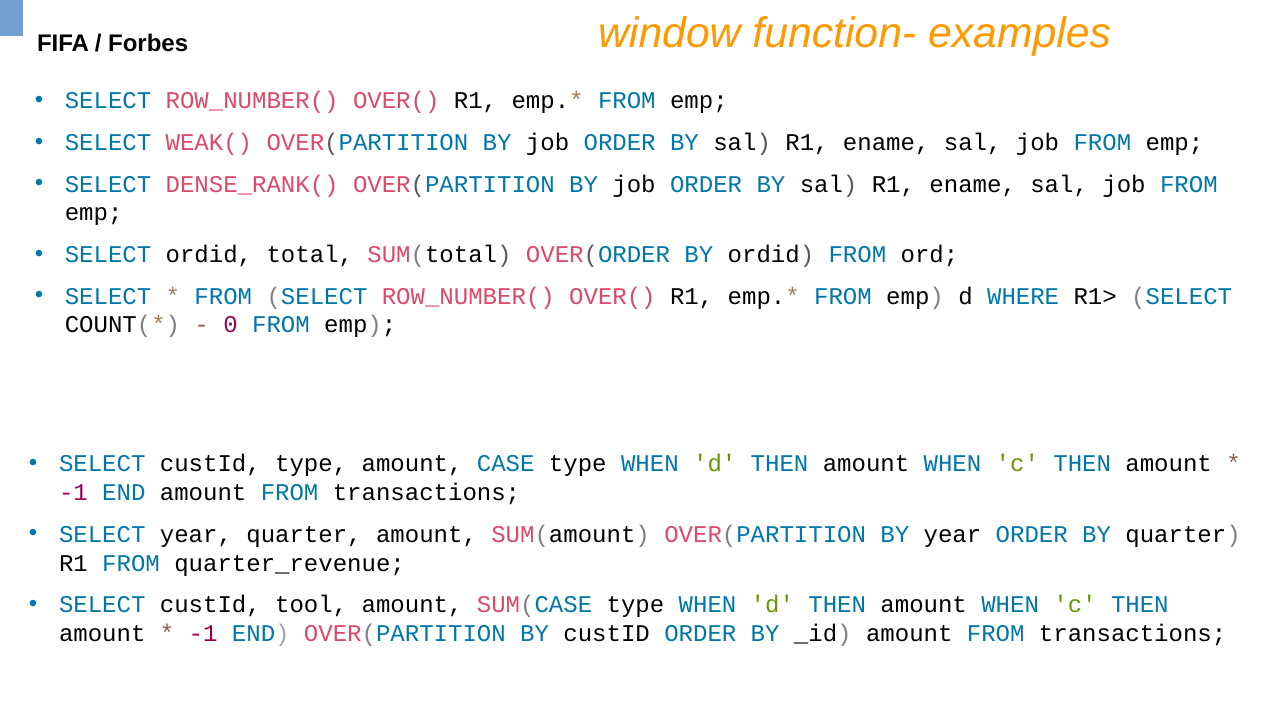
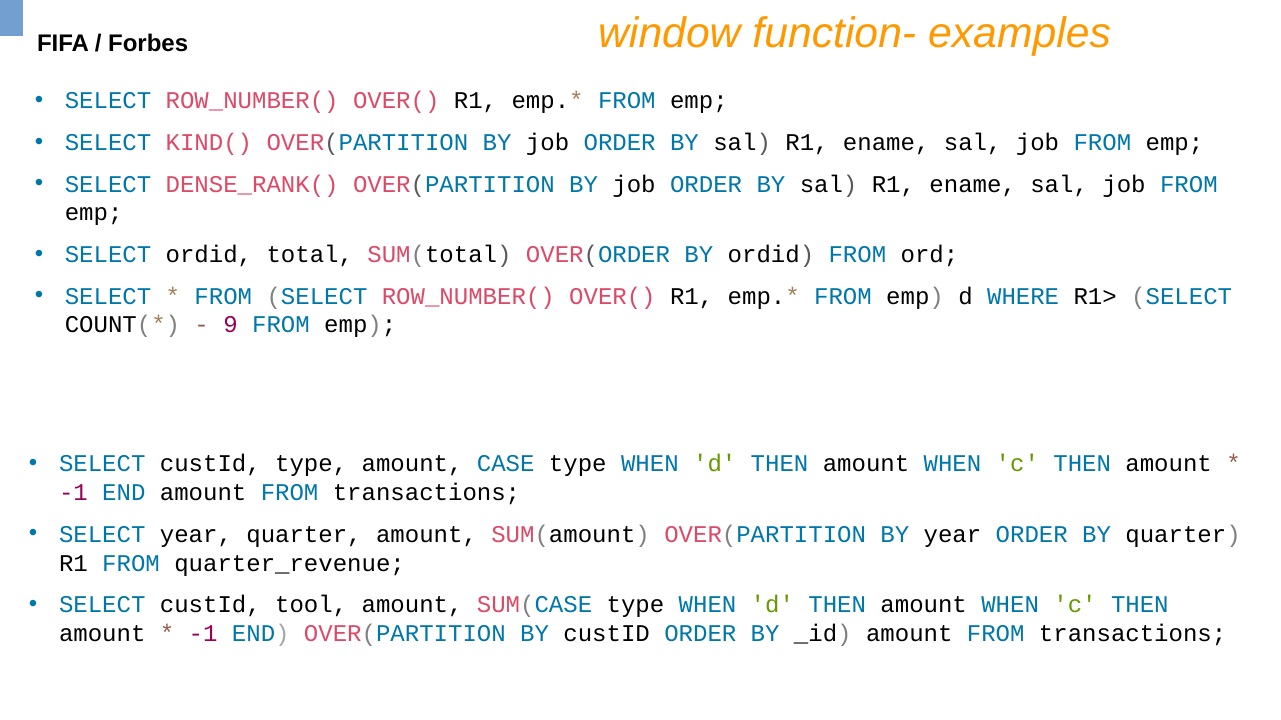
WEAK(: WEAK( -> KIND(
0: 0 -> 9
